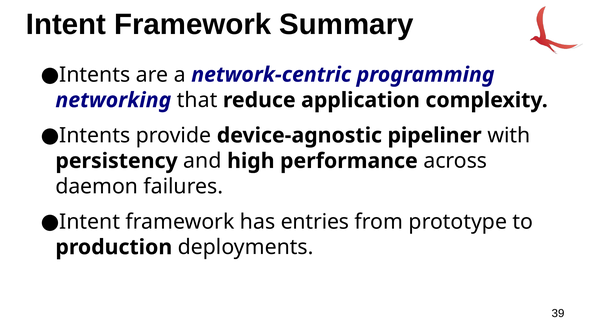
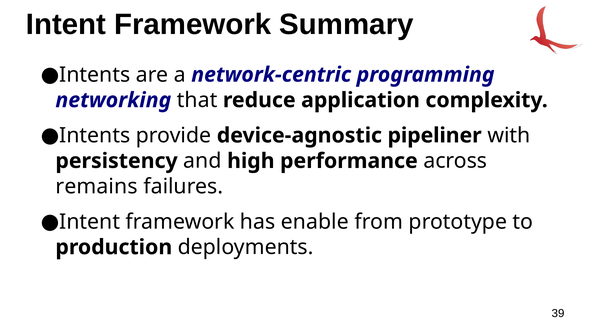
daemon: daemon -> remains
entries: entries -> enable
